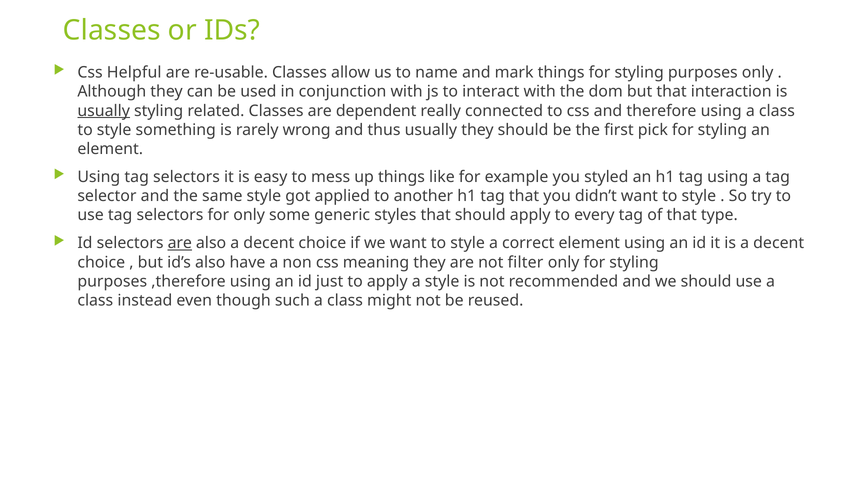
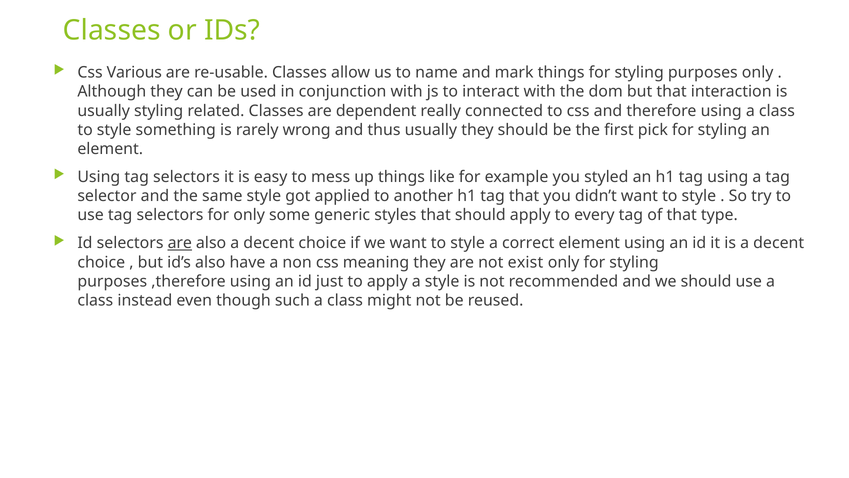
Helpful: Helpful -> Various
usually at (104, 111) underline: present -> none
filter: filter -> exist
